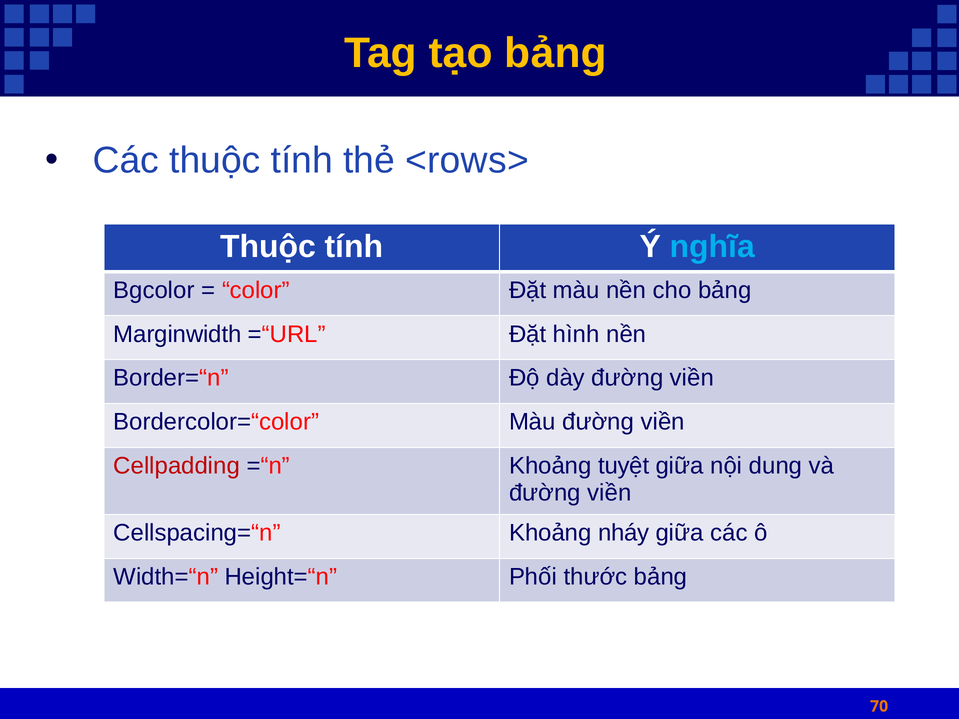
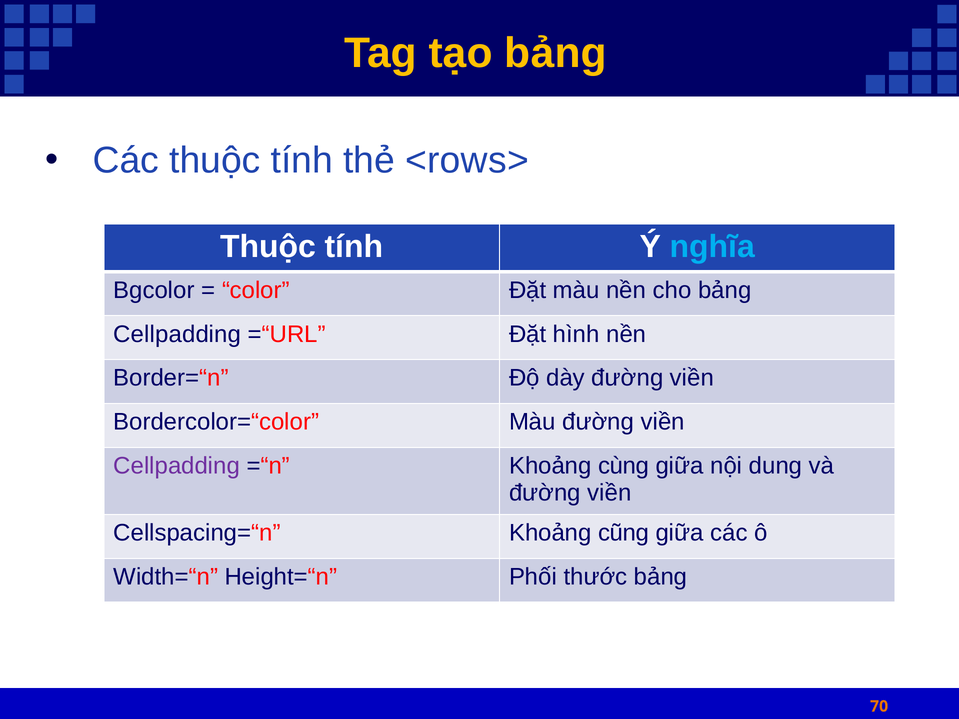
Marginwidth at (177, 334): Marginwidth -> Cellpadding
Cellpadding at (177, 466) colour: red -> purple
tuyệt: tuyệt -> cùng
nháy: nháy -> cũng
